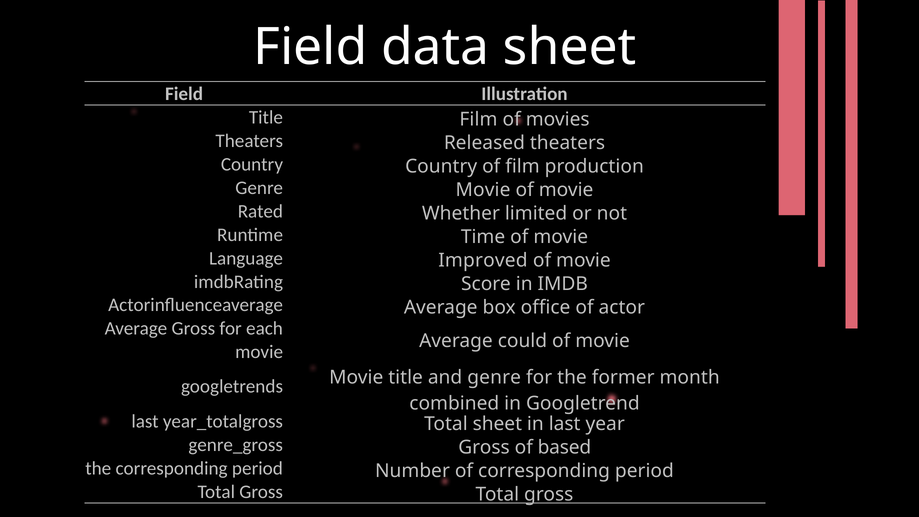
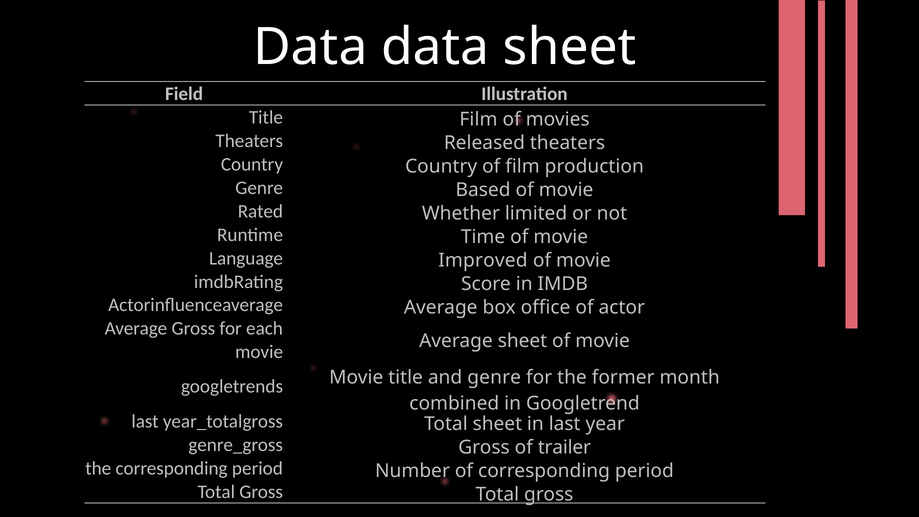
Field at (310, 47): Field -> Data
Genre Movie: Movie -> Based
Average could: could -> sheet
based: based -> trailer
